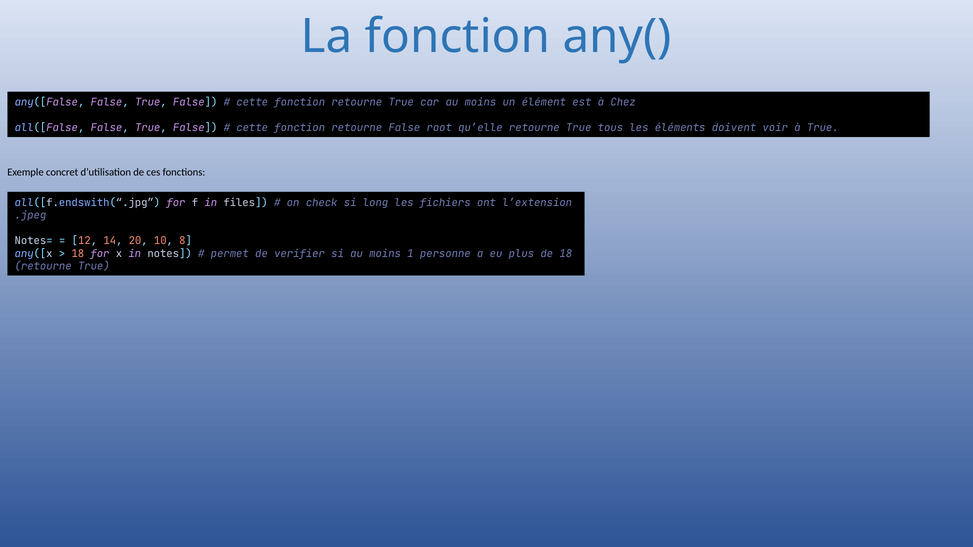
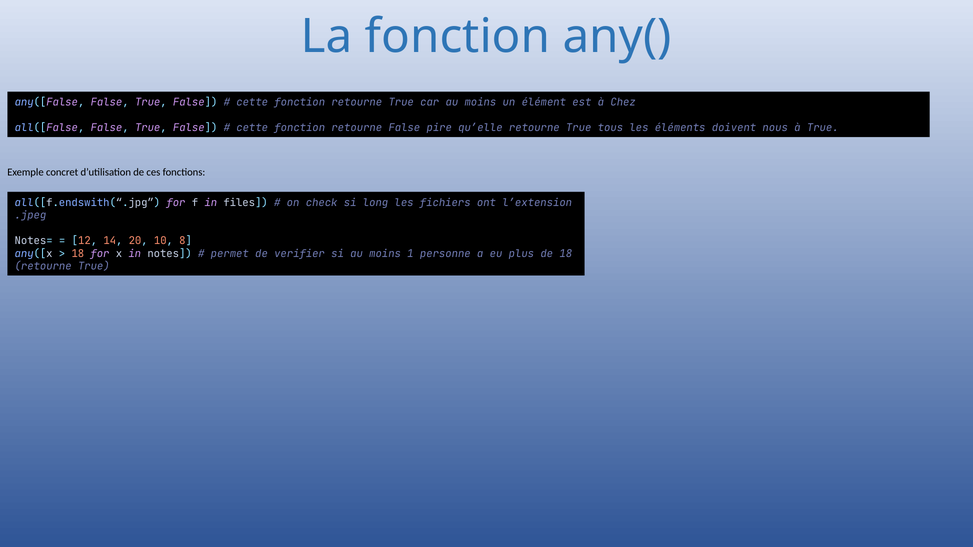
root: root -> pire
voir: voir -> nous
